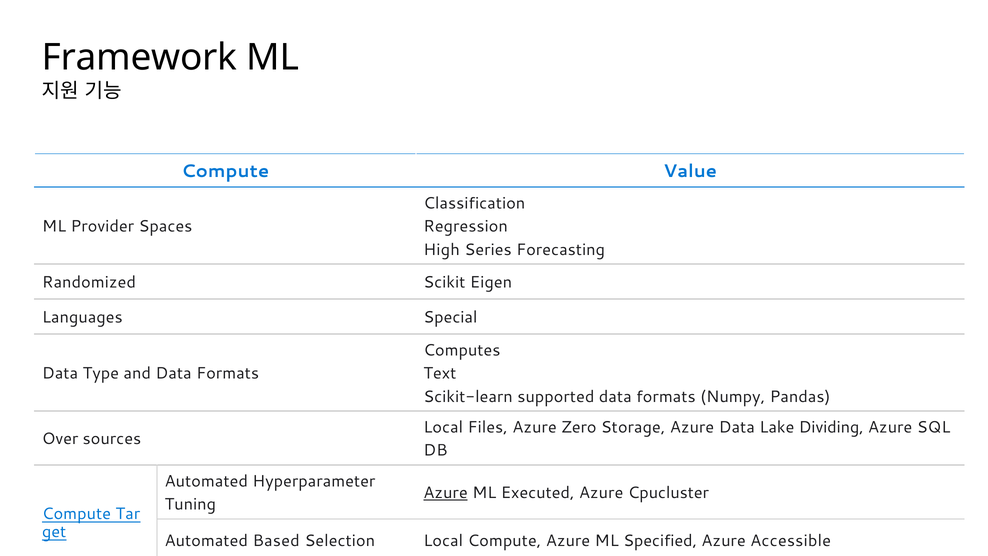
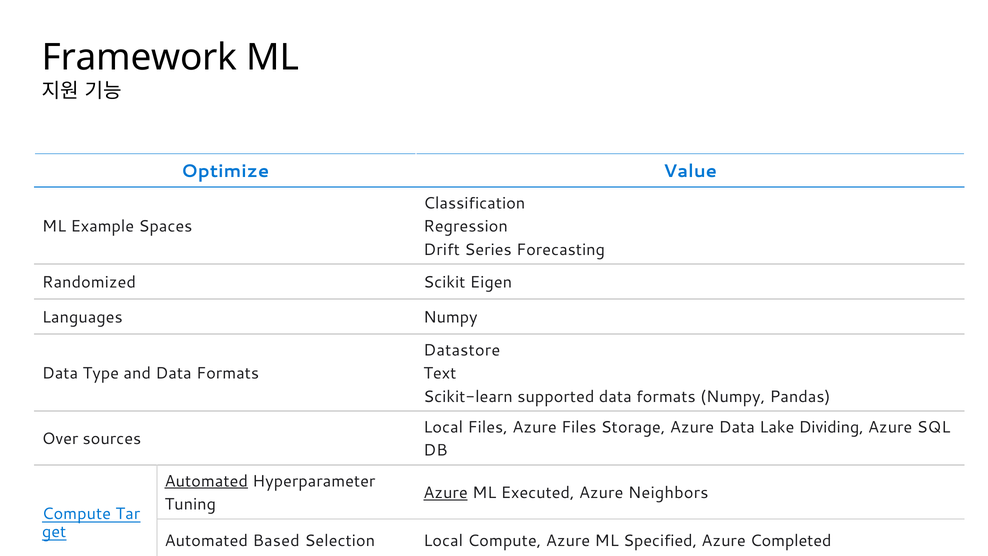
Compute at (225, 171): Compute -> Optimize
Provider: Provider -> Example
High: High -> Drift
Languages Special: Special -> Numpy
Computes: Computes -> Datastore
Azure Zero: Zero -> Files
Automated at (206, 481) underline: none -> present
Cpucluster: Cpucluster -> Neighbors
Accessible: Accessible -> Completed
